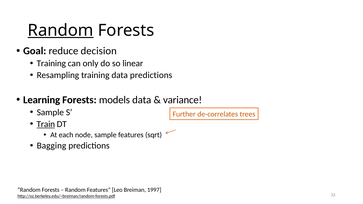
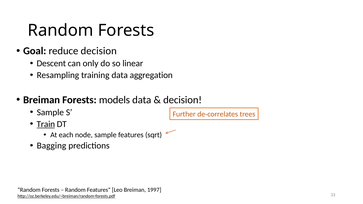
Random at (61, 30) underline: present -> none
Training at (51, 64): Training -> Descent
data predictions: predictions -> aggregation
Learning at (42, 100): Learning -> Breiman
variance at (183, 100): variance -> decision
